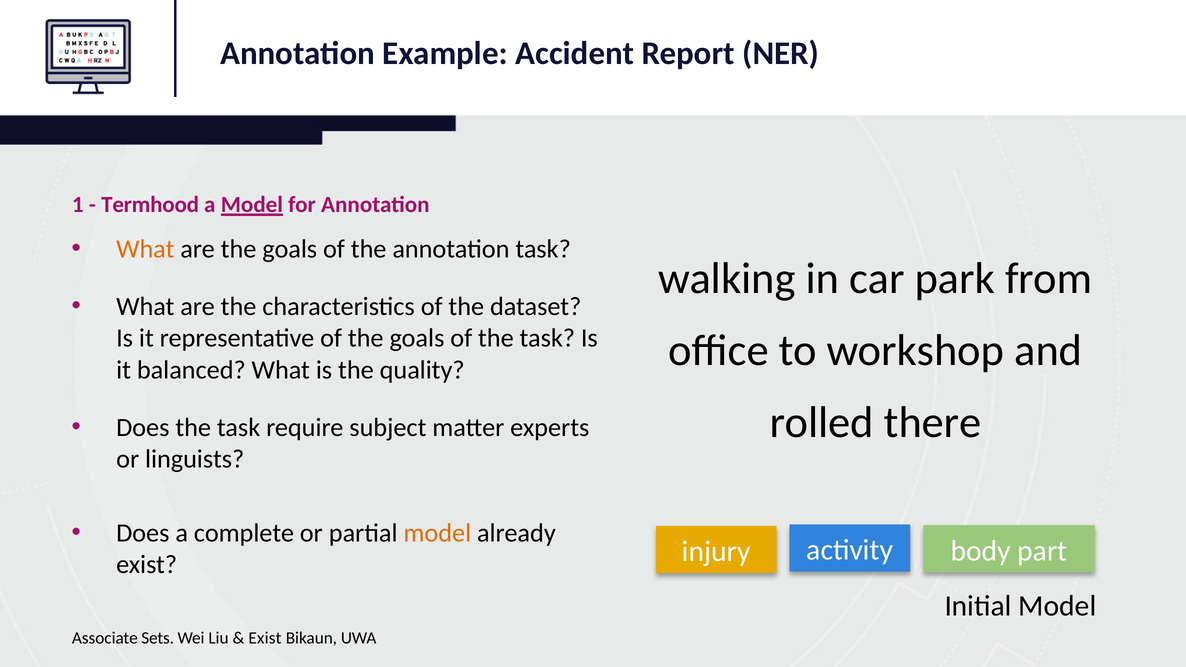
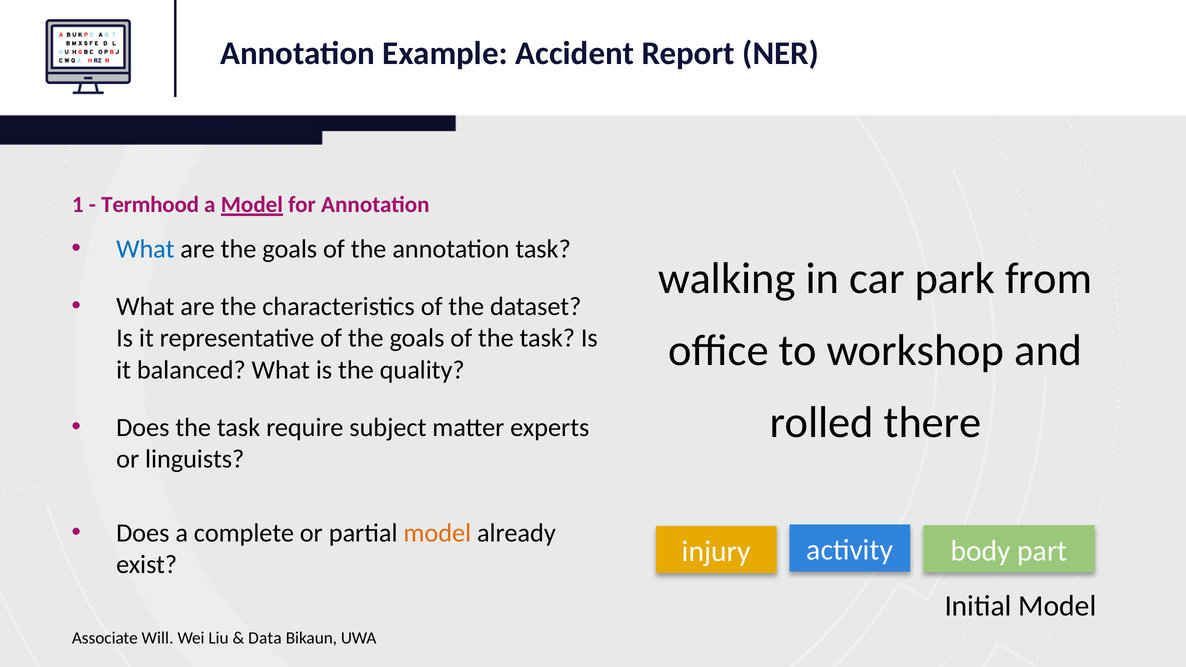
What at (145, 249) colour: orange -> blue
Sets: Sets -> Will
Exist at (265, 638): Exist -> Data
